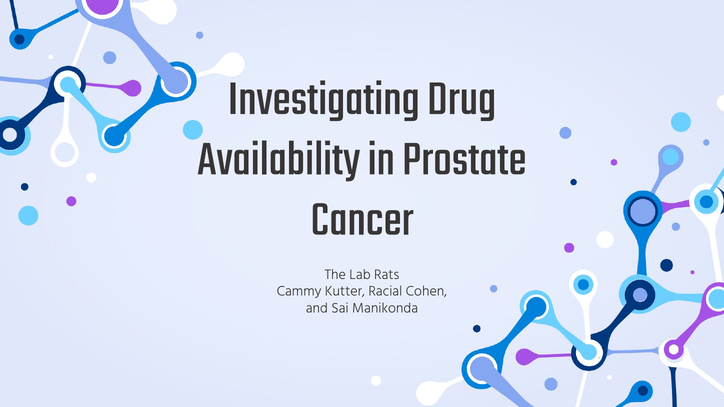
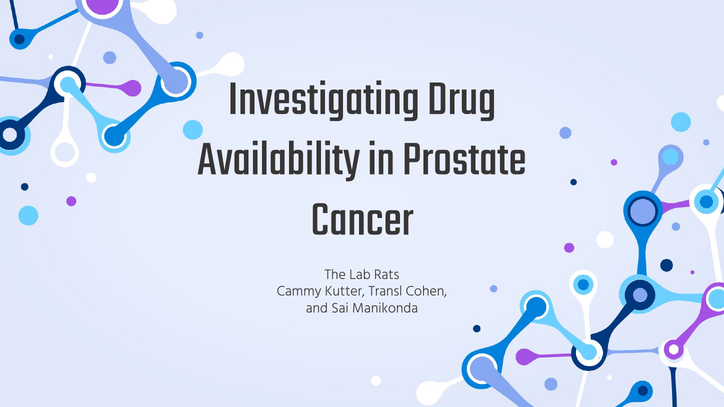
Racial: Racial -> Transl
